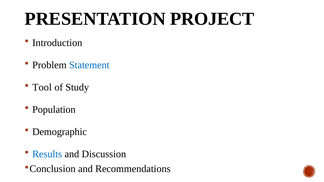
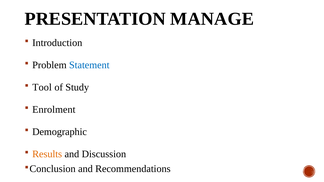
PROJECT: PROJECT -> MANAGE
Population: Population -> Enrolment
Results colour: blue -> orange
